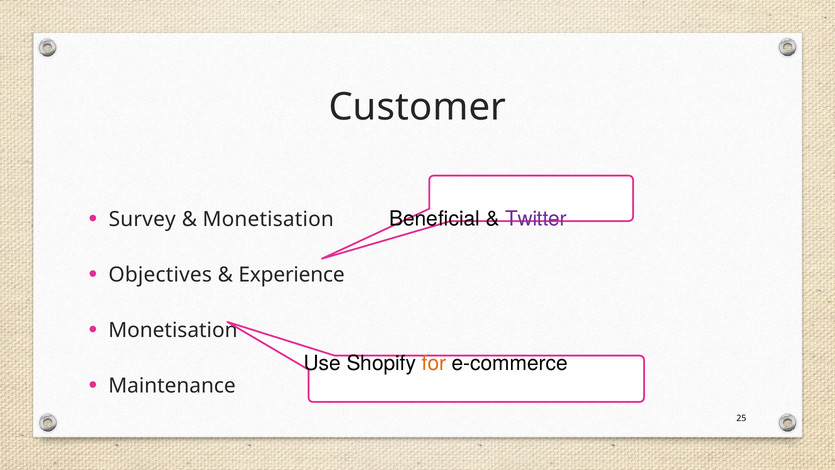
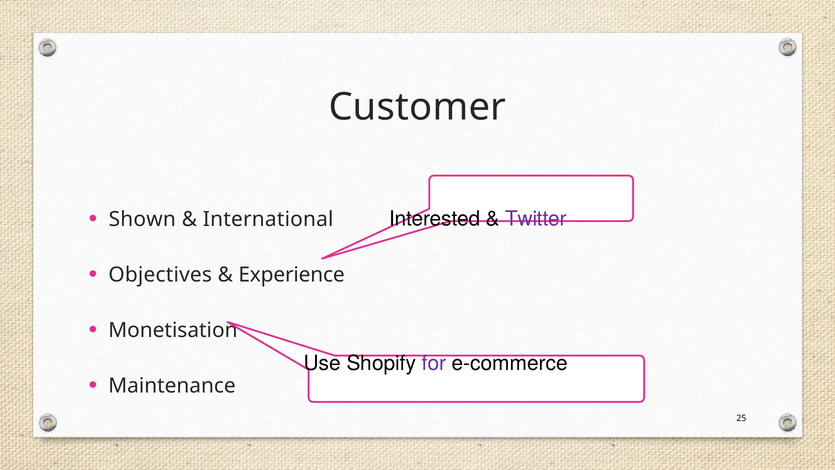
Survey: Survey -> Shown
Monetisation at (268, 219): Monetisation -> International
Beneficial: Beneficial -> Interested
for colour: orange -> purple
